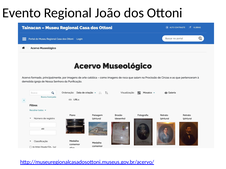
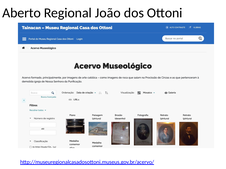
Evento: Evento -> Aberto
